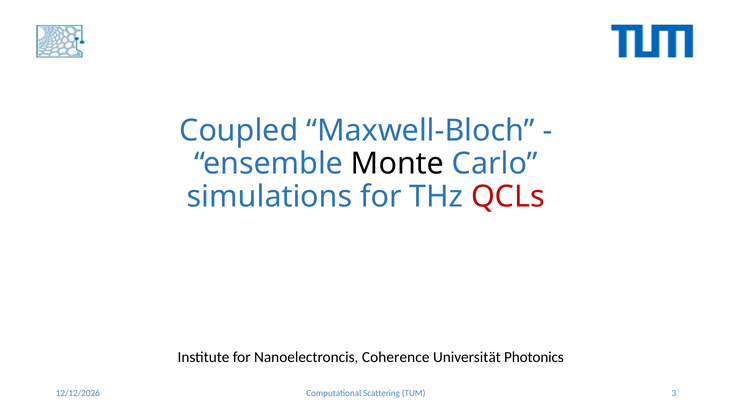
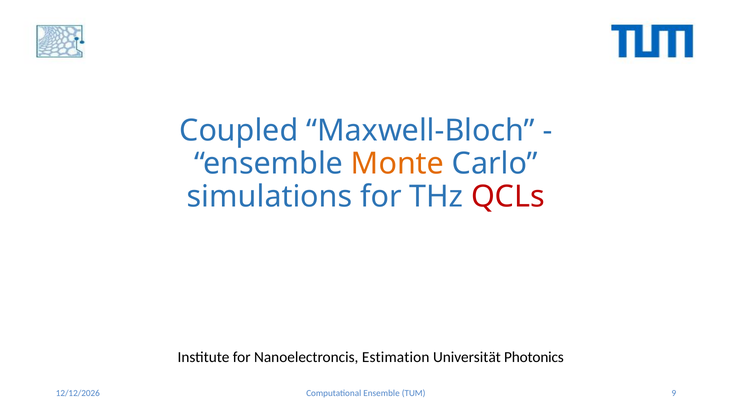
Monte colour: black -> orange
Coherence: Coherence -> Estimation
Computational Scattering: Scattering -> Ensemble
3: 3 -> 9
